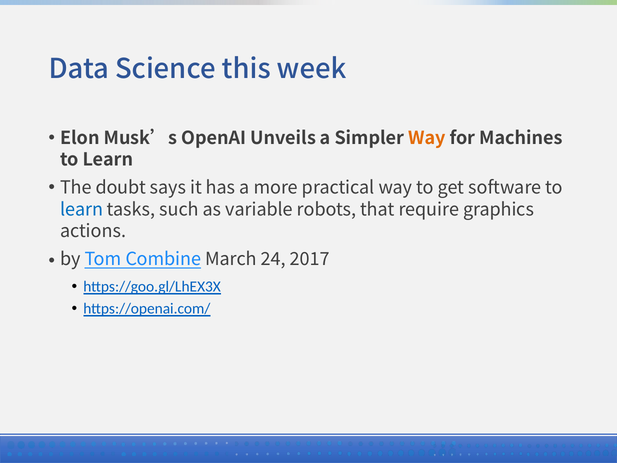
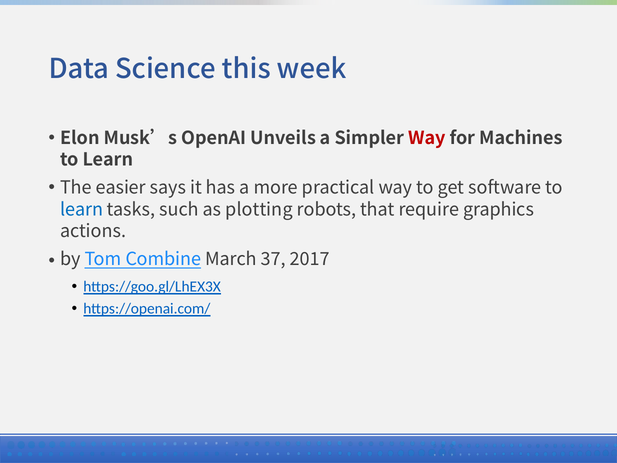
Way at (427, 138) colour: orange -> red
doubt: doubt -> easier
variable: variable -> plotting
24: 24 -> 37
